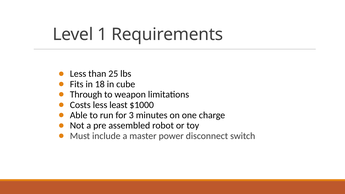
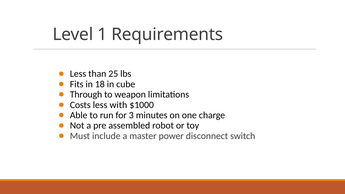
least: least -> with
